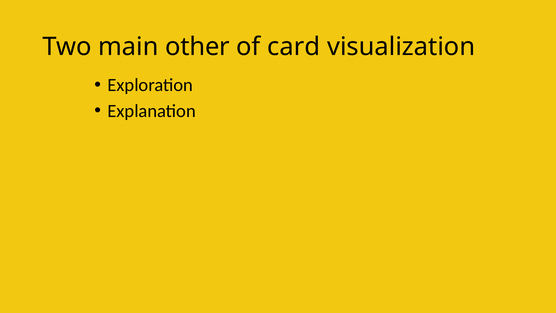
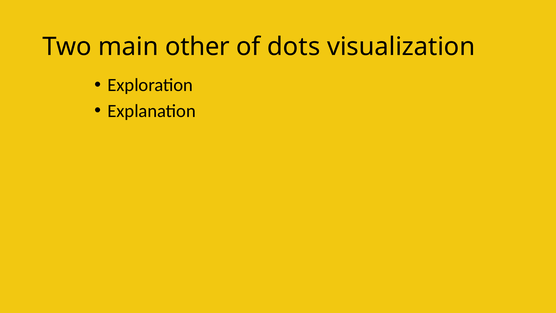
card: card -> dots
